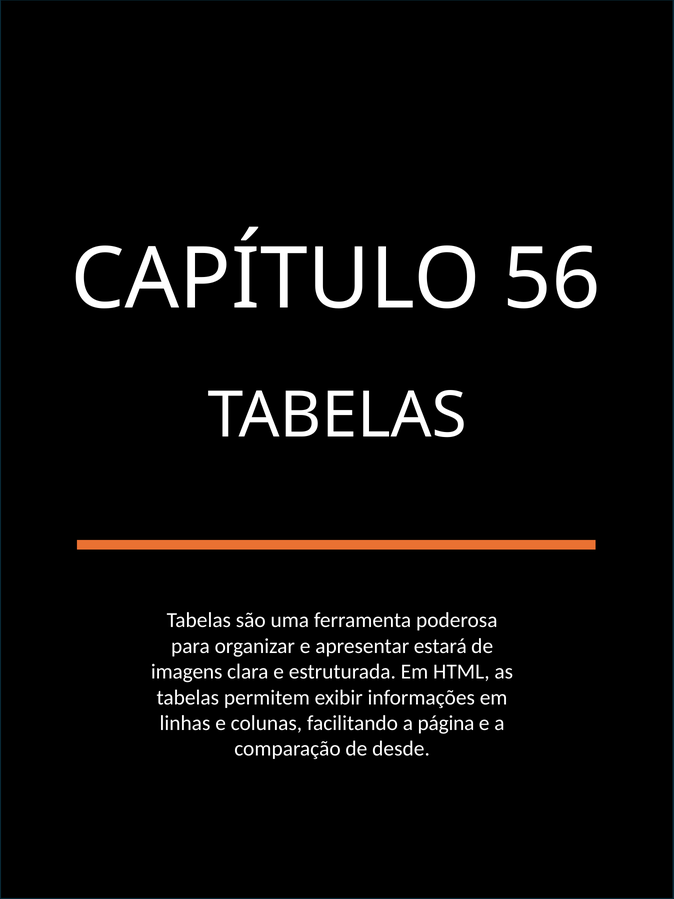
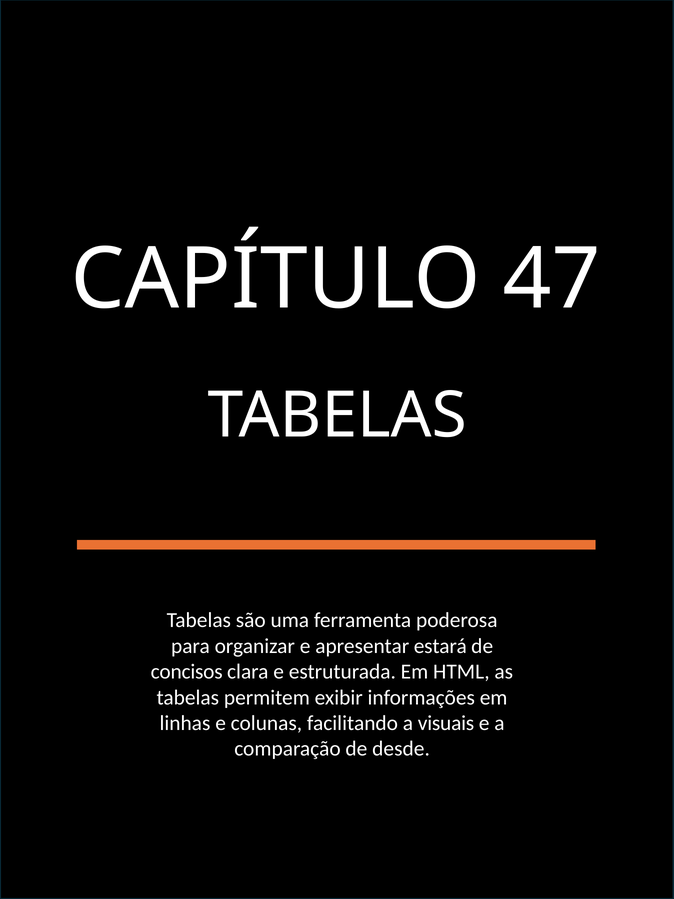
56: 56 -> 47
imagens: imagens -> concisos
página: página -> visuais
